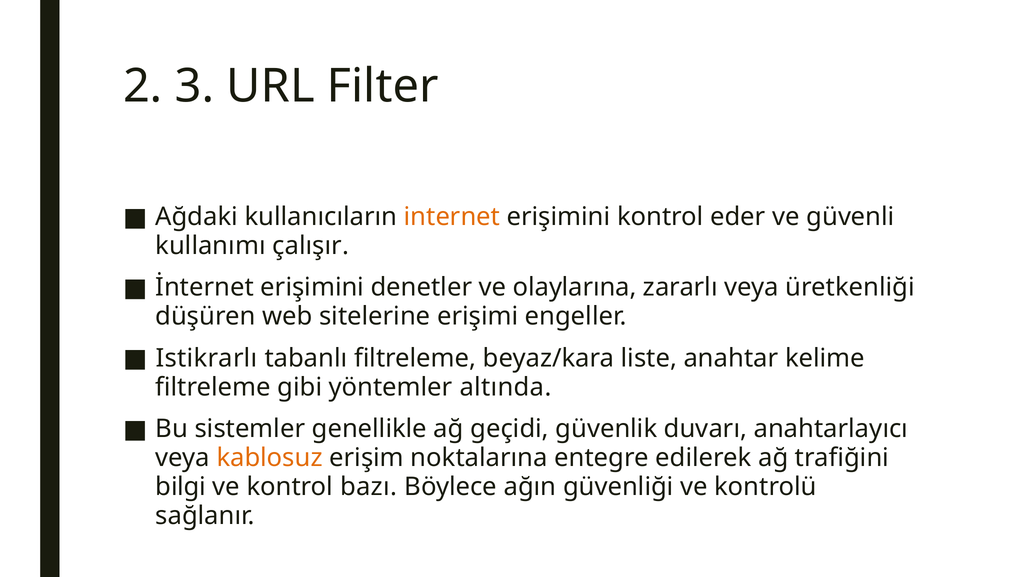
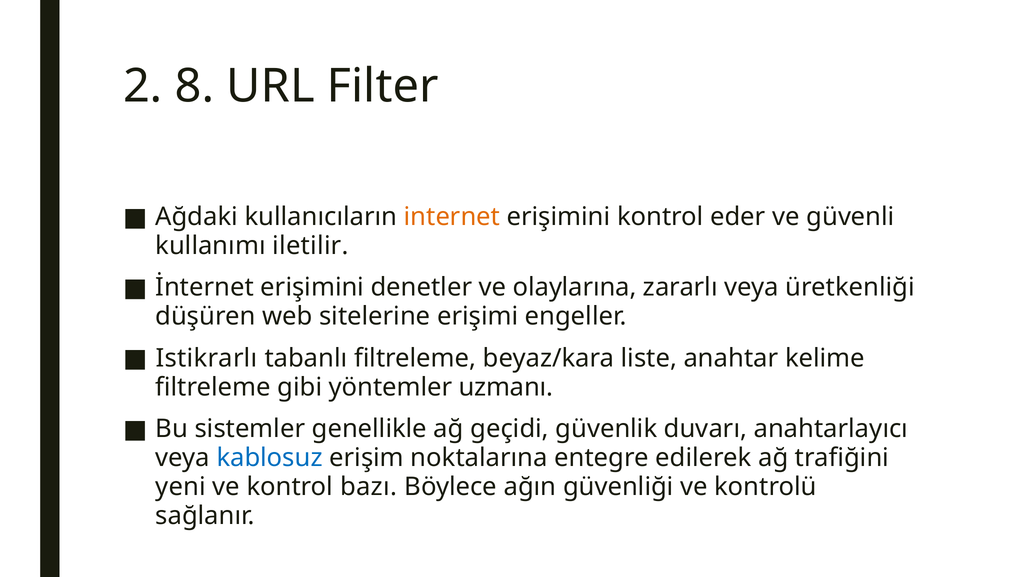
3: 3 -> 8
çalışır: çalışır -> iletilir
altında: altında -> uzmanı
kablosuz colour: orange -> blue
bilgi: bilgi -> yeni
